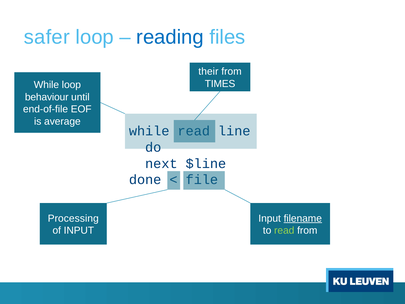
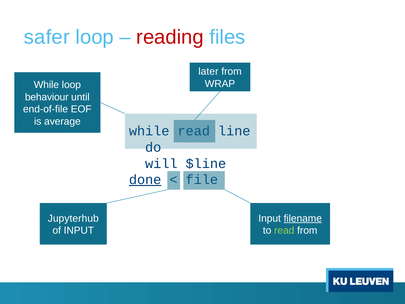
reading colour: blue -> red
their: their -> later
TIMES: TIMES -> WRAP
next: next -> will
done underline: none -> present
Processing: Processing -> Jupyterhub
